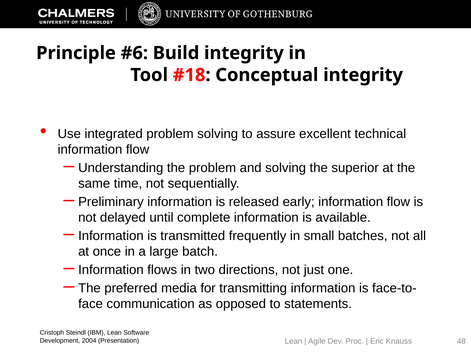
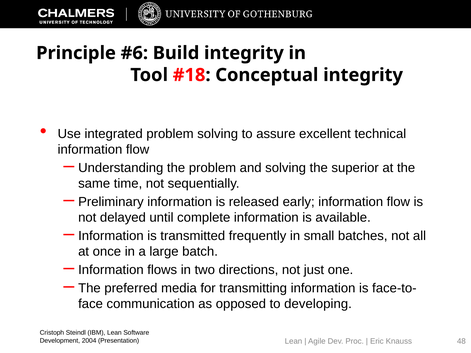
statements: statements -> developing
